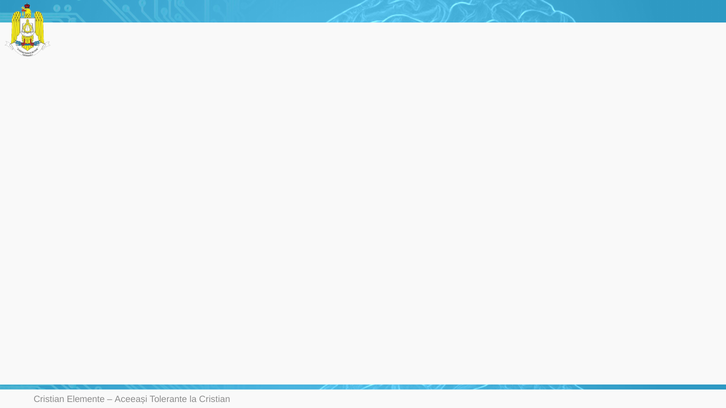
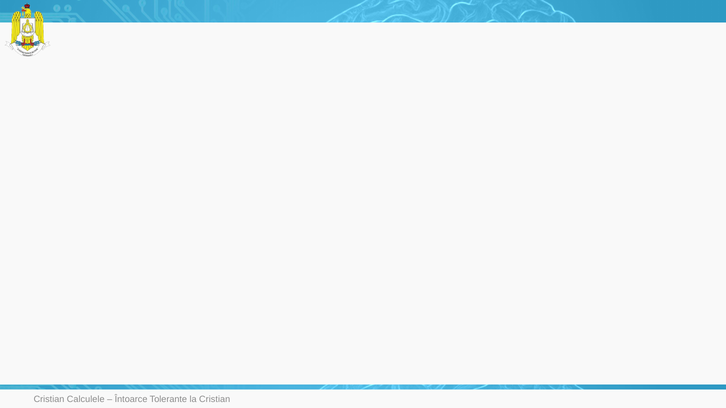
Elemente: Elemente -> Calculele
Aceeași: Aceeași -> Întoarce
